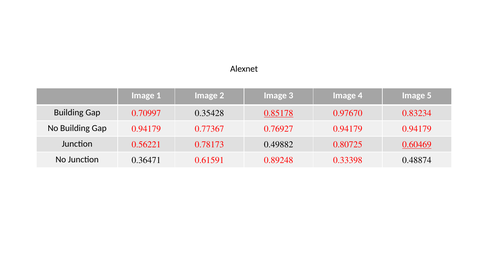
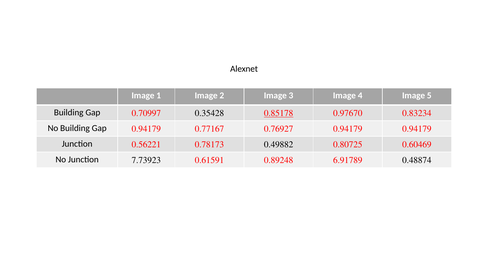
0.77367: 0.77367 -> 0.77167
0.60469 underline: present -> none
0.36471: 0.36471 -> 7.73923
0.33398: 0.33398 -> 6.91789
